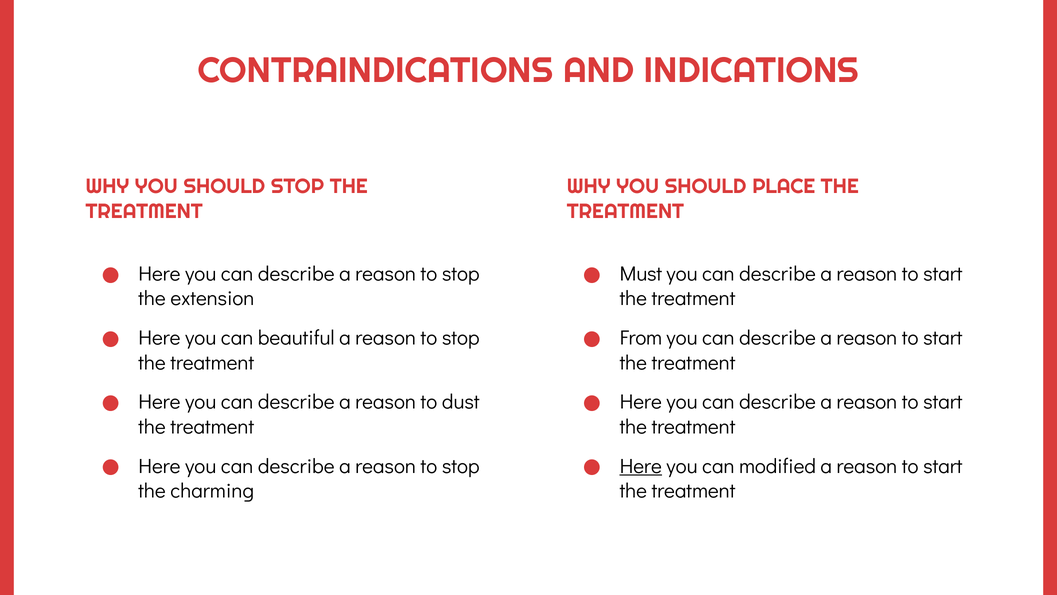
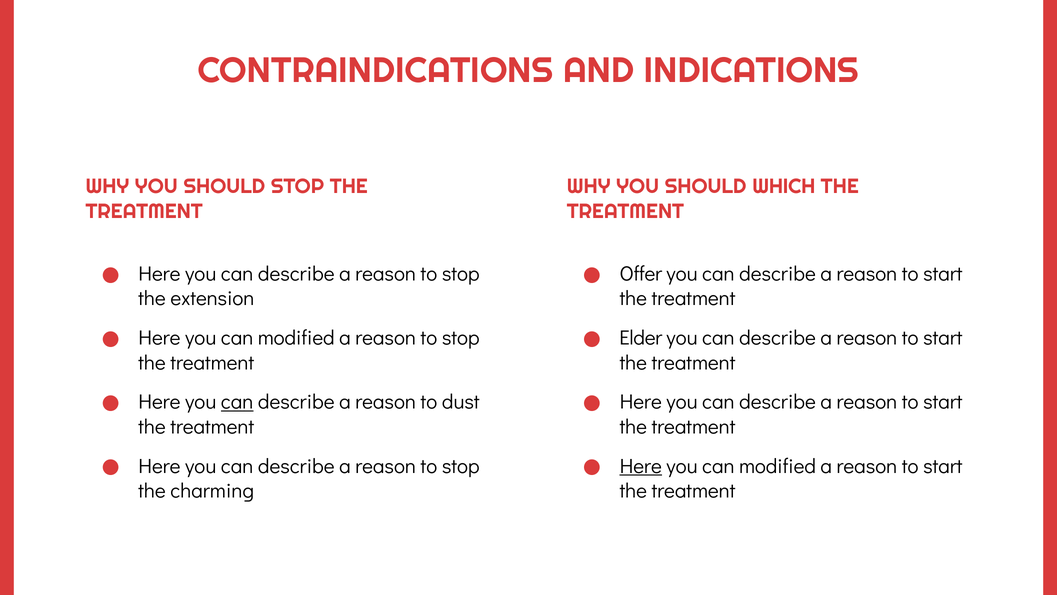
PLACE: PLACE -> WHICH
Must: Must -> Offer
beautiful at (296, 338): beautiful -> modified
From: From -> Elder
can at (237, 402) underline: none -> present
